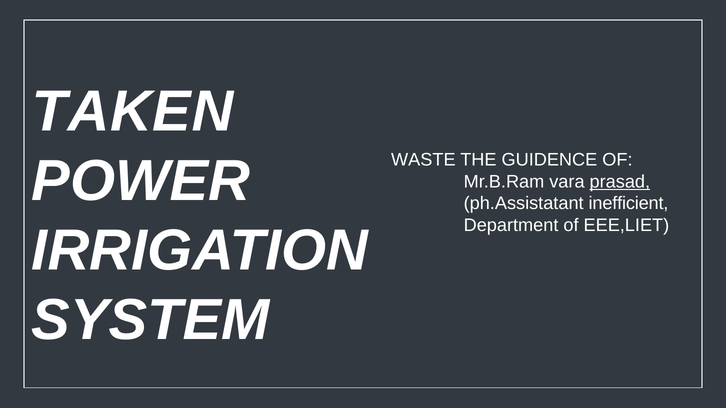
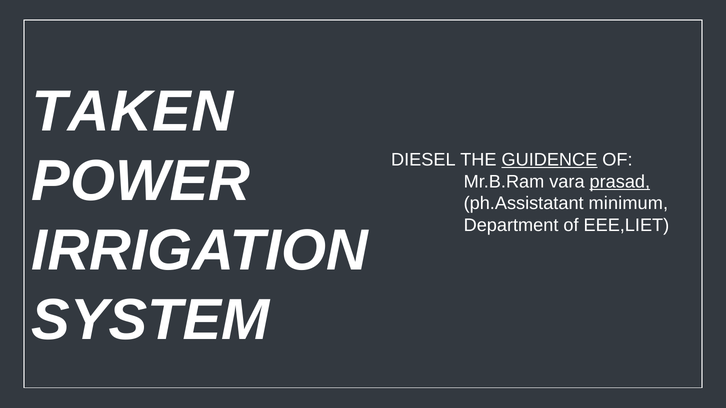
WASTE: WASTE -> DIESEL
GUIDENCE underline: none -> present
inefficient: inefficient -> minimum
